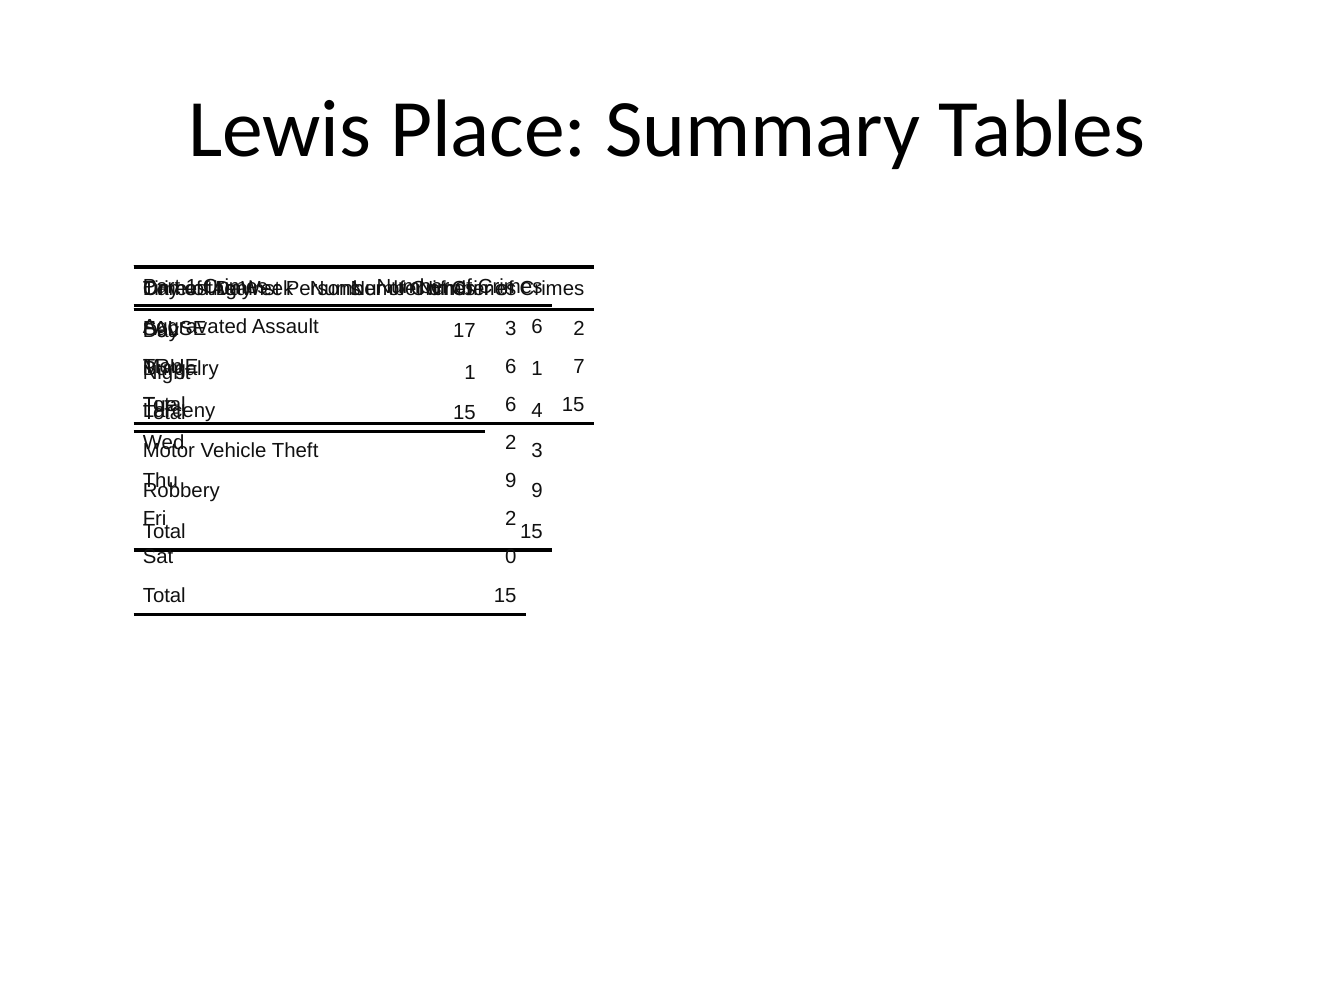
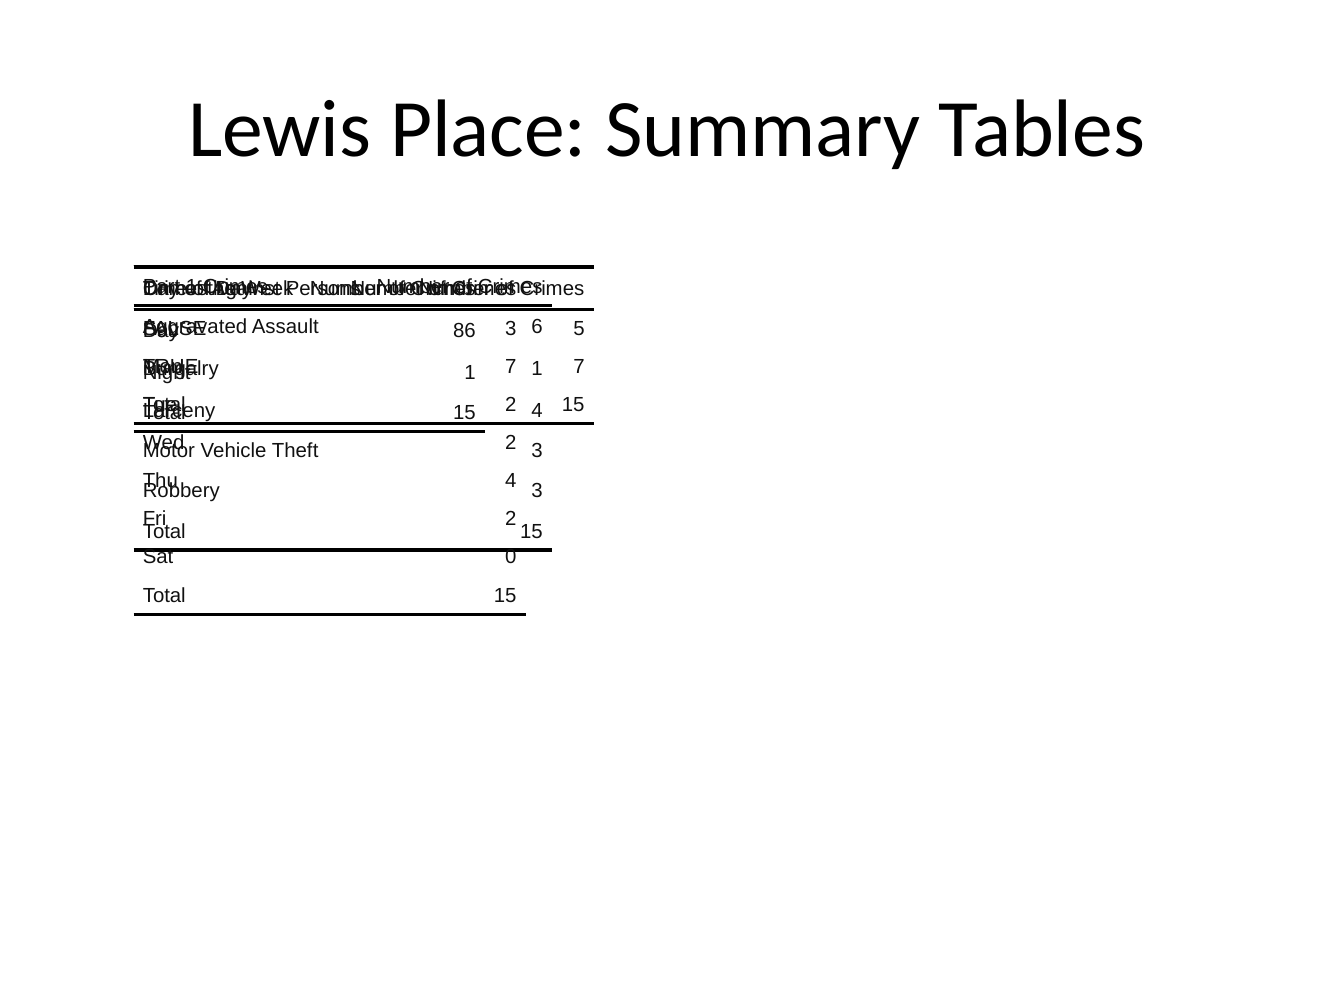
2 at (579, 329): 2 -> 5
17: 17 -> 86
6 at (511, 367): 6 -> 7
6 at (511, 405): 6 -> 2
9 at (511, 481): 9 -> 4
9 at (537, 491): 9 -> 3
